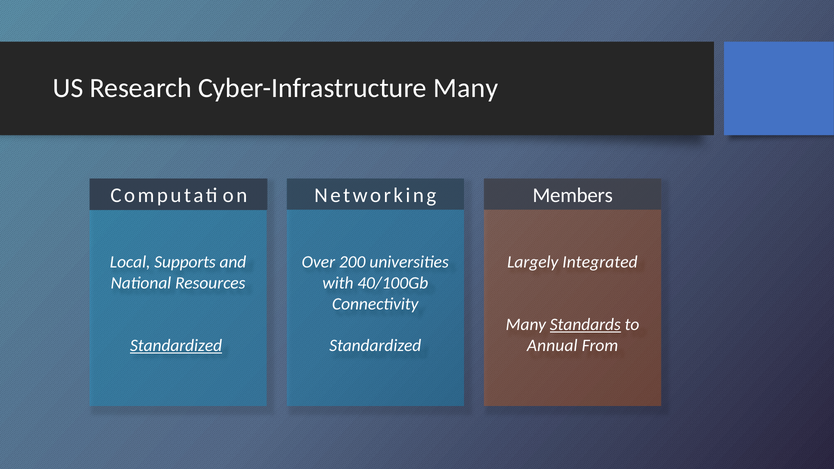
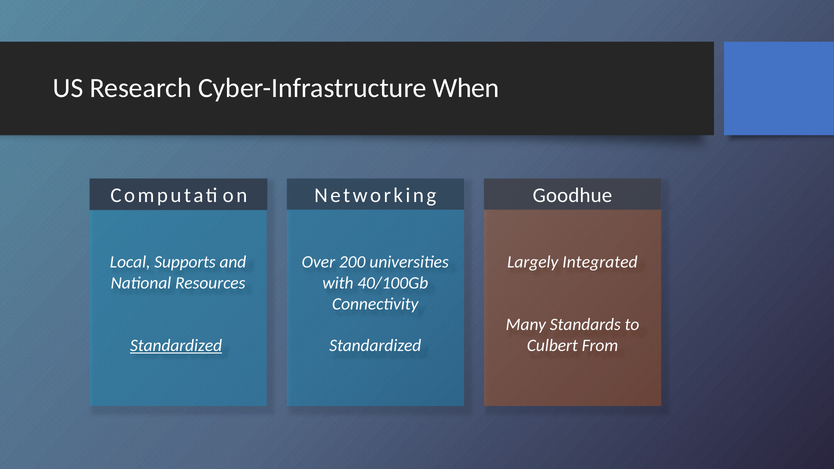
Cyber-Infrastructure Many: Many -> When
Members: Members -> Goodhue
Standards underline: present -> none
Annual: Annual -> Culbert
